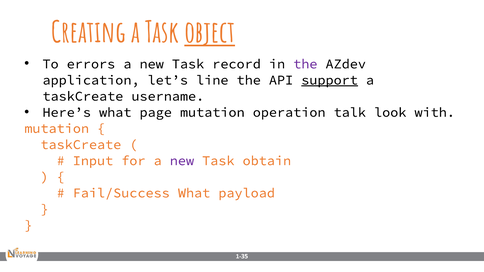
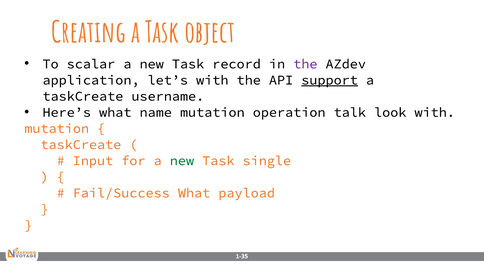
object underline: present -> none
errors: errors -> scalar
let’s line: line -> with
page: page -> name
new at (182, 161) colour: purple -> green
obtain: obtain -> single
